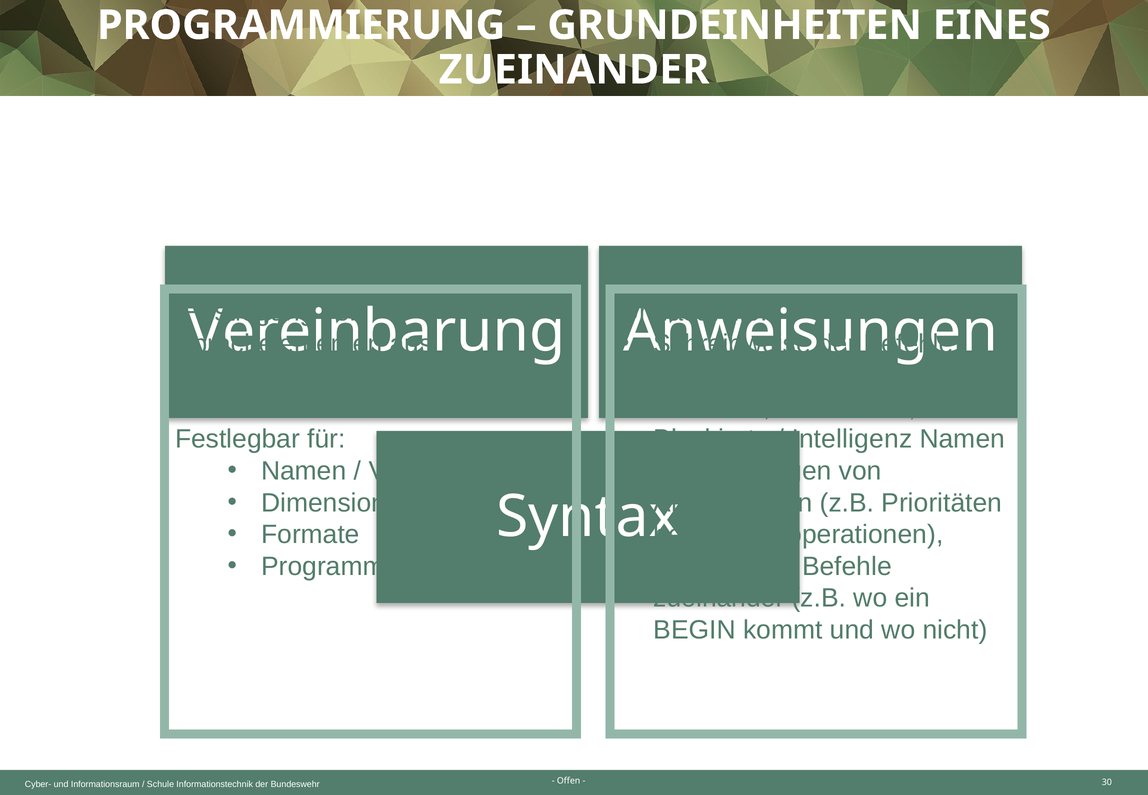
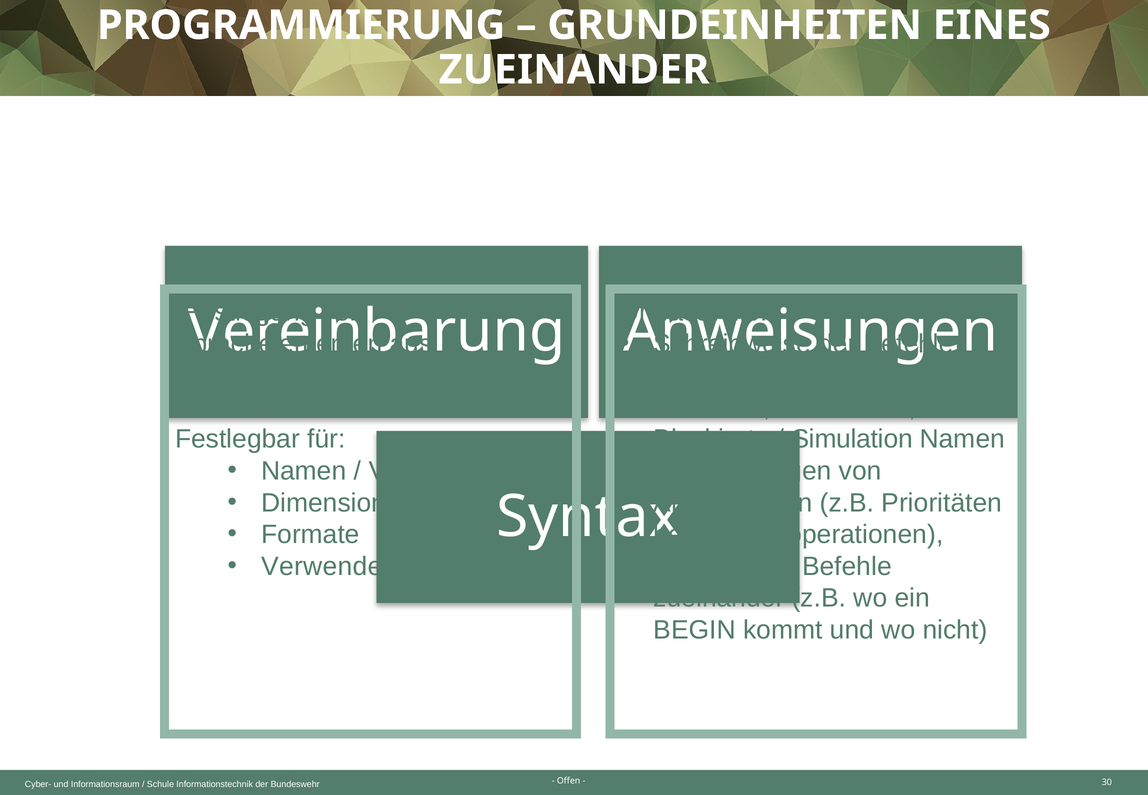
Intelligenz: Intelligenz -> Simulation
Programms: Programms -> Verwenden
